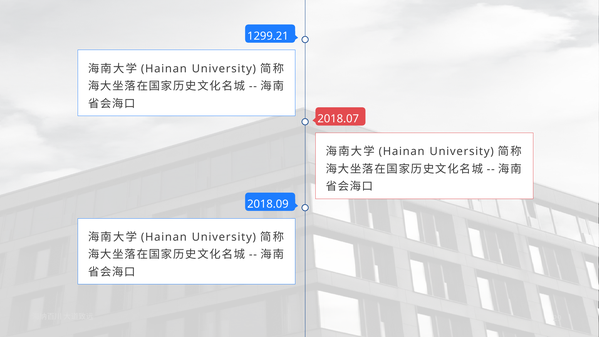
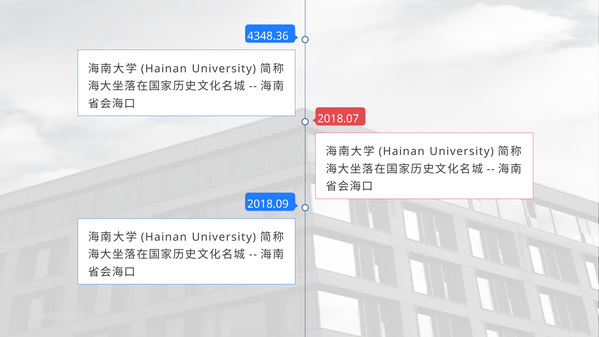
1299.21: 1299.21 -> 4348.36
